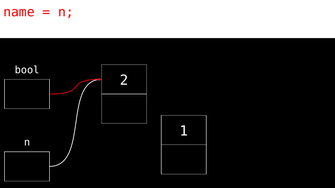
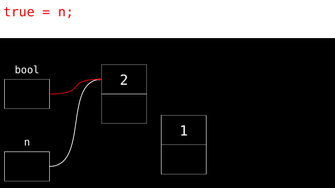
name: name -> true
